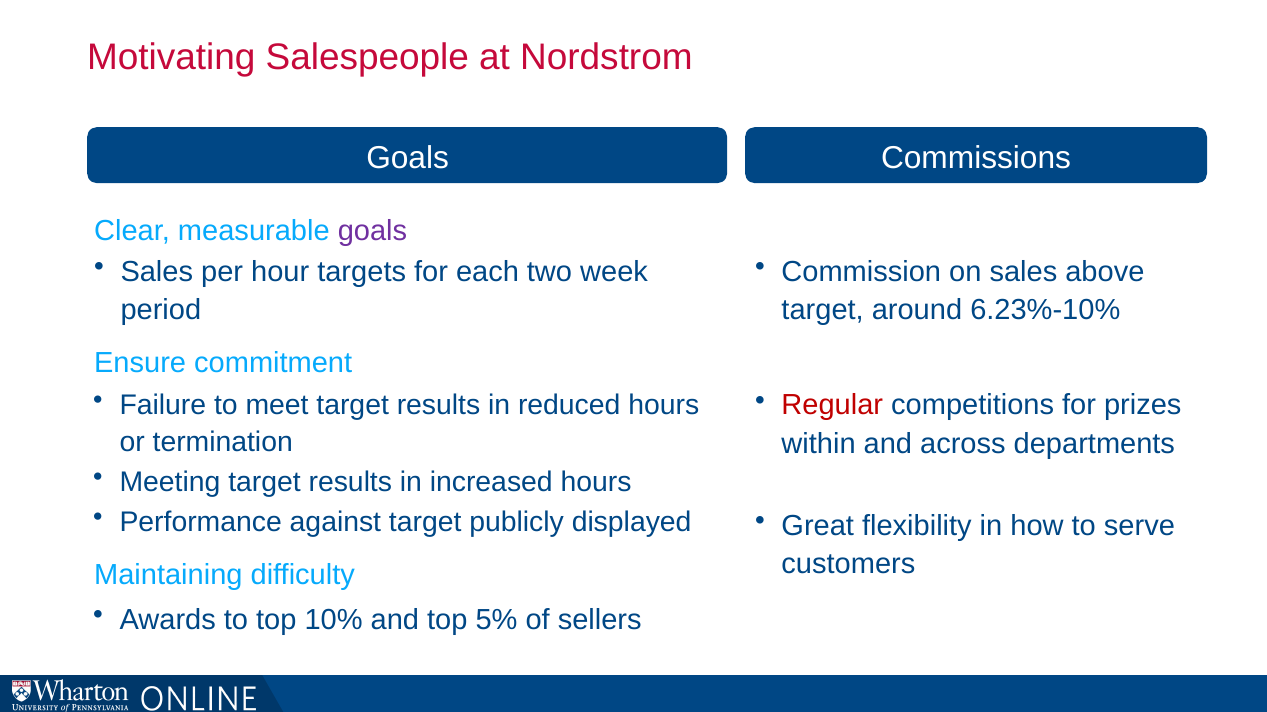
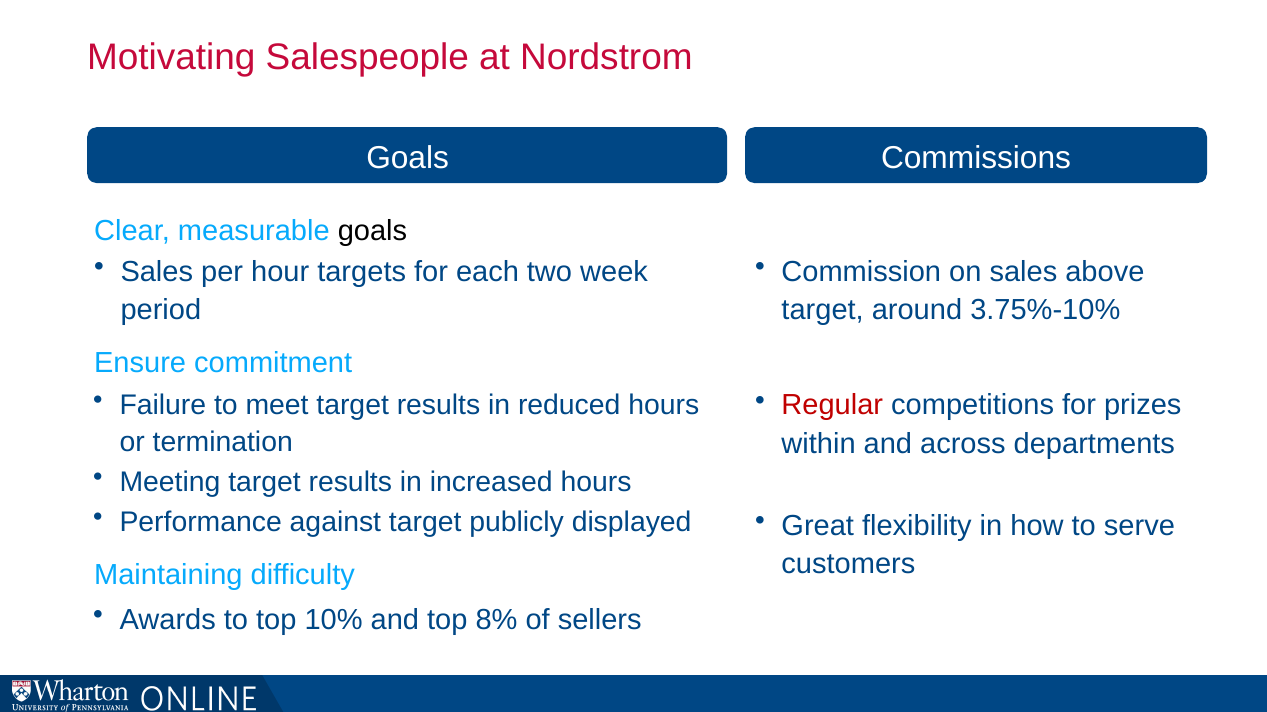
goals at (372, 231) colour: purple -> black
6.23%-10%: 6.23%-10% -> 3.75%-10%
5%: 5% -> 8%
